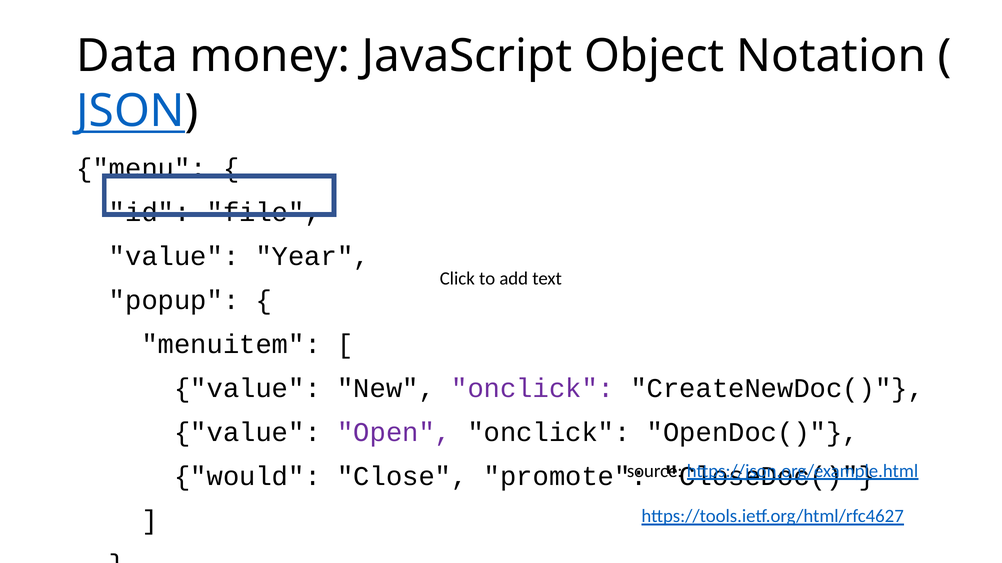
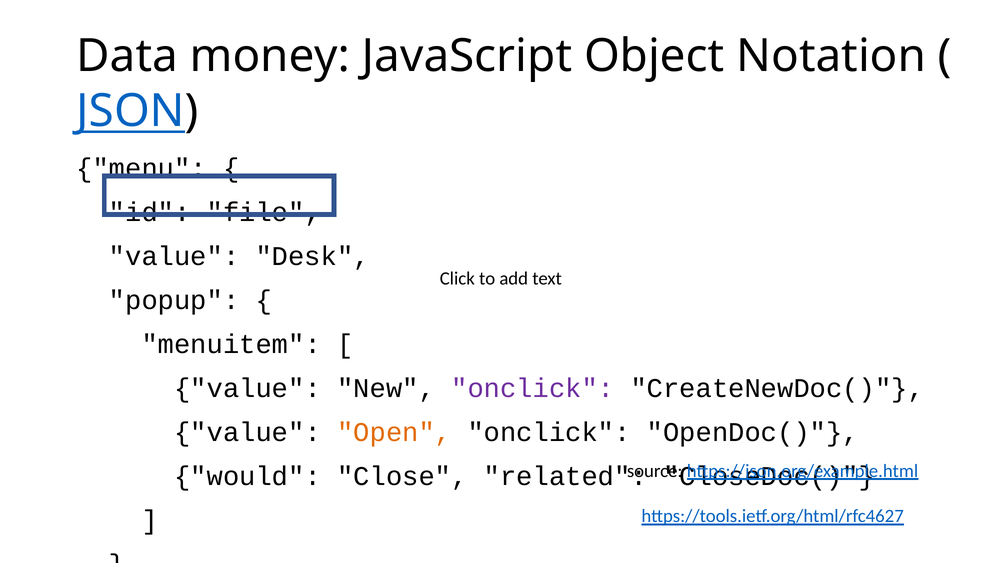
Year: Year -> Desk
Open colour: purple -> orange
promote: promote -> related
